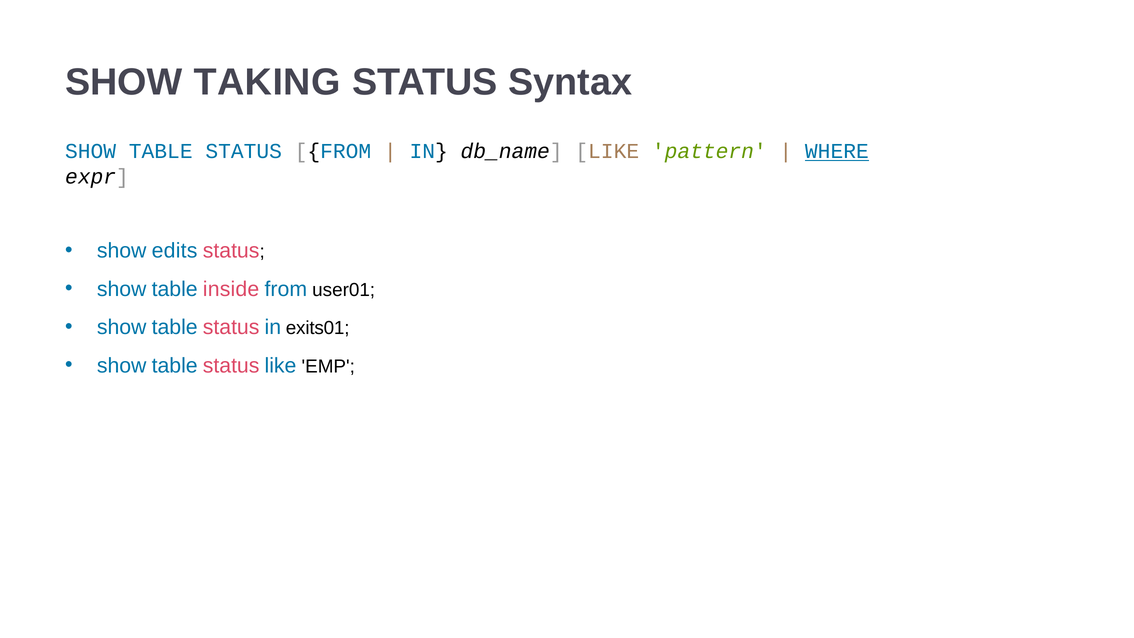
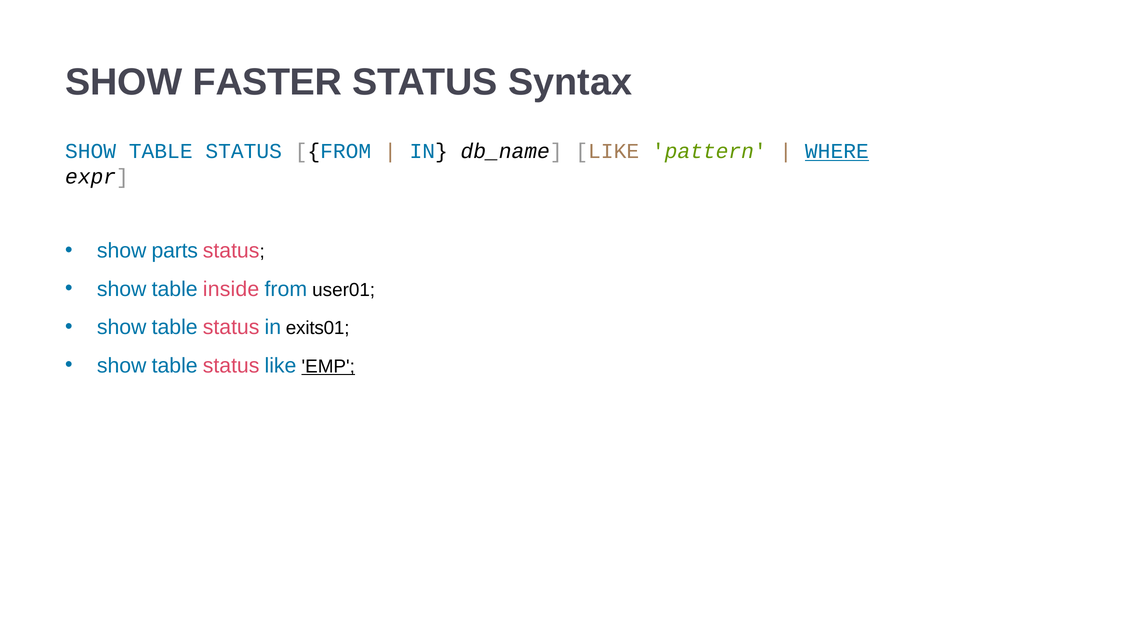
TAKING: TAKING -> FASTER
edits: edits -> parts
EMP underline: none -> present
